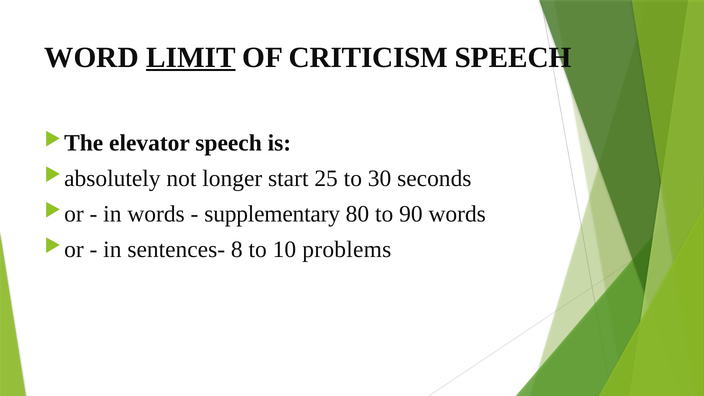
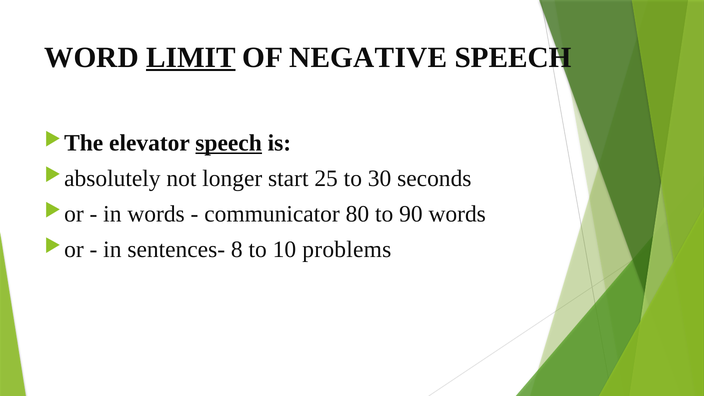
CRITICISM: CRITICISM -> NEGATIVE
speech at (229, 143) underline: none -> present
supplementary: supplementary -> communicator
